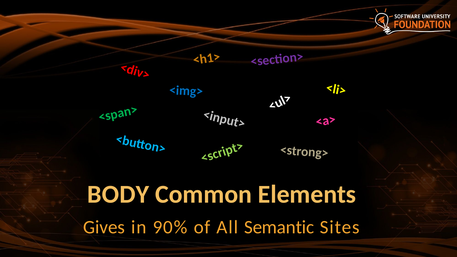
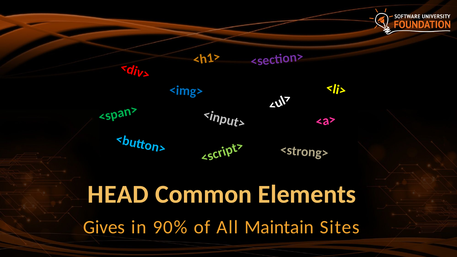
BODY: BODY -> HEAD
Semantic: Semantic -> Maintain
